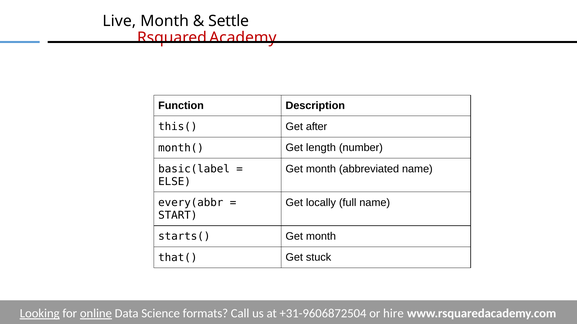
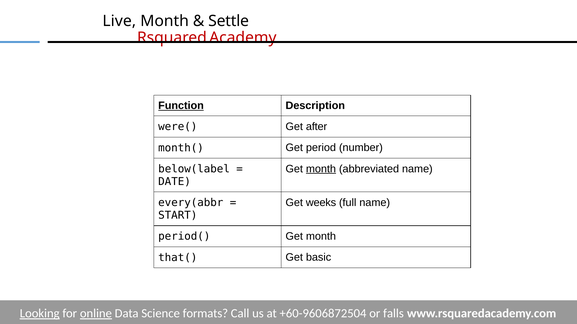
Function underline: none -> present
this(: this( -> were(
length: length -> period
month at (321, 169) underline: none -> present
basic(label: basic(label -> below(label
ELSE: ELSE -> DATE
locally: locally -> weeks
starts(: starts( -> period(
stuck: stuck -> basic
+31-9606872504: +31-9606872504 -> +60-9606872504
hire: hire -> falls
